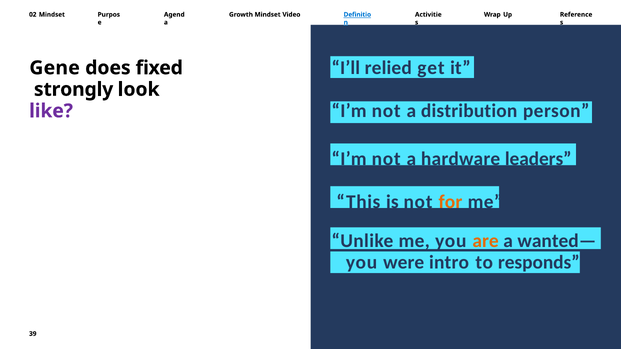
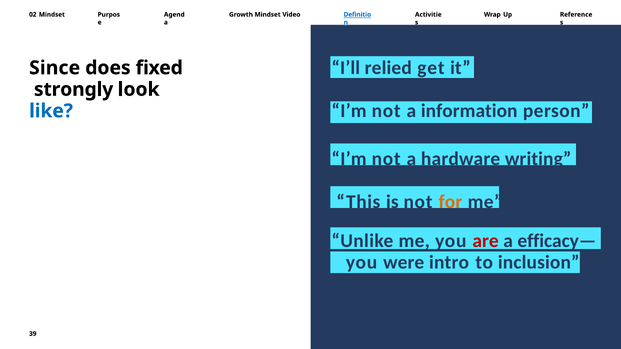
Gene: Gene -> Since
distribution: distribution -> information
like colour: purple -> blue
leaders: leaders -> writing
are colour: orange -> red
wanted—: wanted— -> efficacy—
responds: responds -> inclusion
